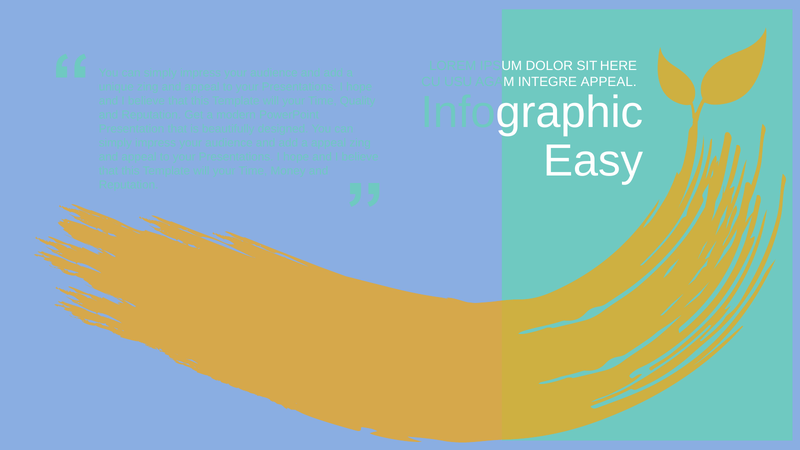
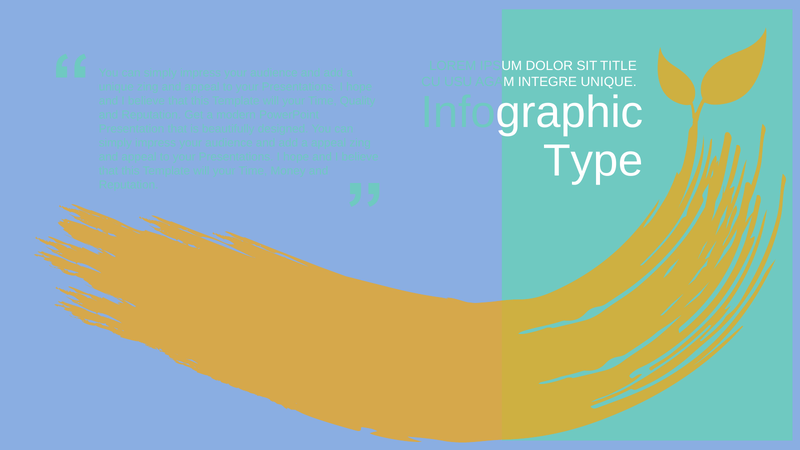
HERE: HERE -> TITLE
INTEGRE APPEAL: APPEAL -> UNIQUE
Easy: Easy -> Type
